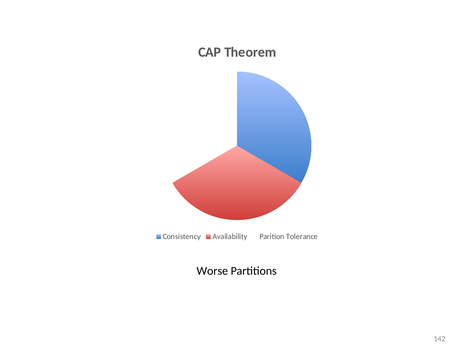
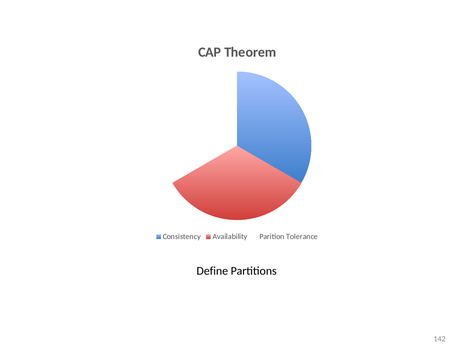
Worse: Worse -> Define
